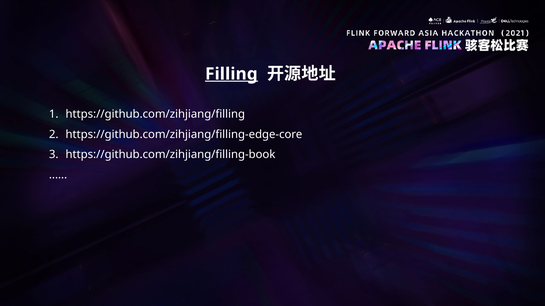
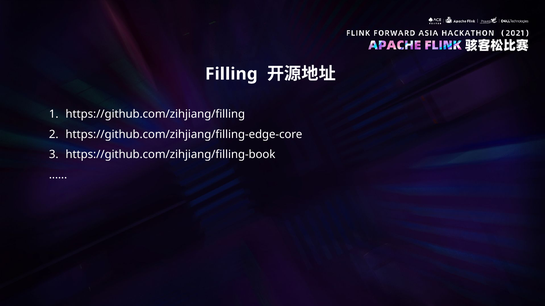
Filling underline: present -> none
